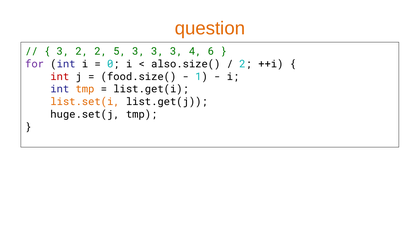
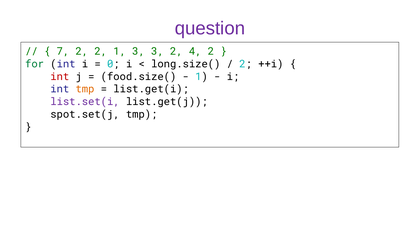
question colour: orange -> purple
3 at (63, 51): 3 -> 7
2 5: 5 -> 1
3 3 3: 3 -> 2
4 6: 6 -> 2
for colour: purple -> green
also.size(: also.size( -> long.size(
list.set(i colour: orange -> purple
huge.set(j: huge.set(j -> spot.set(j
